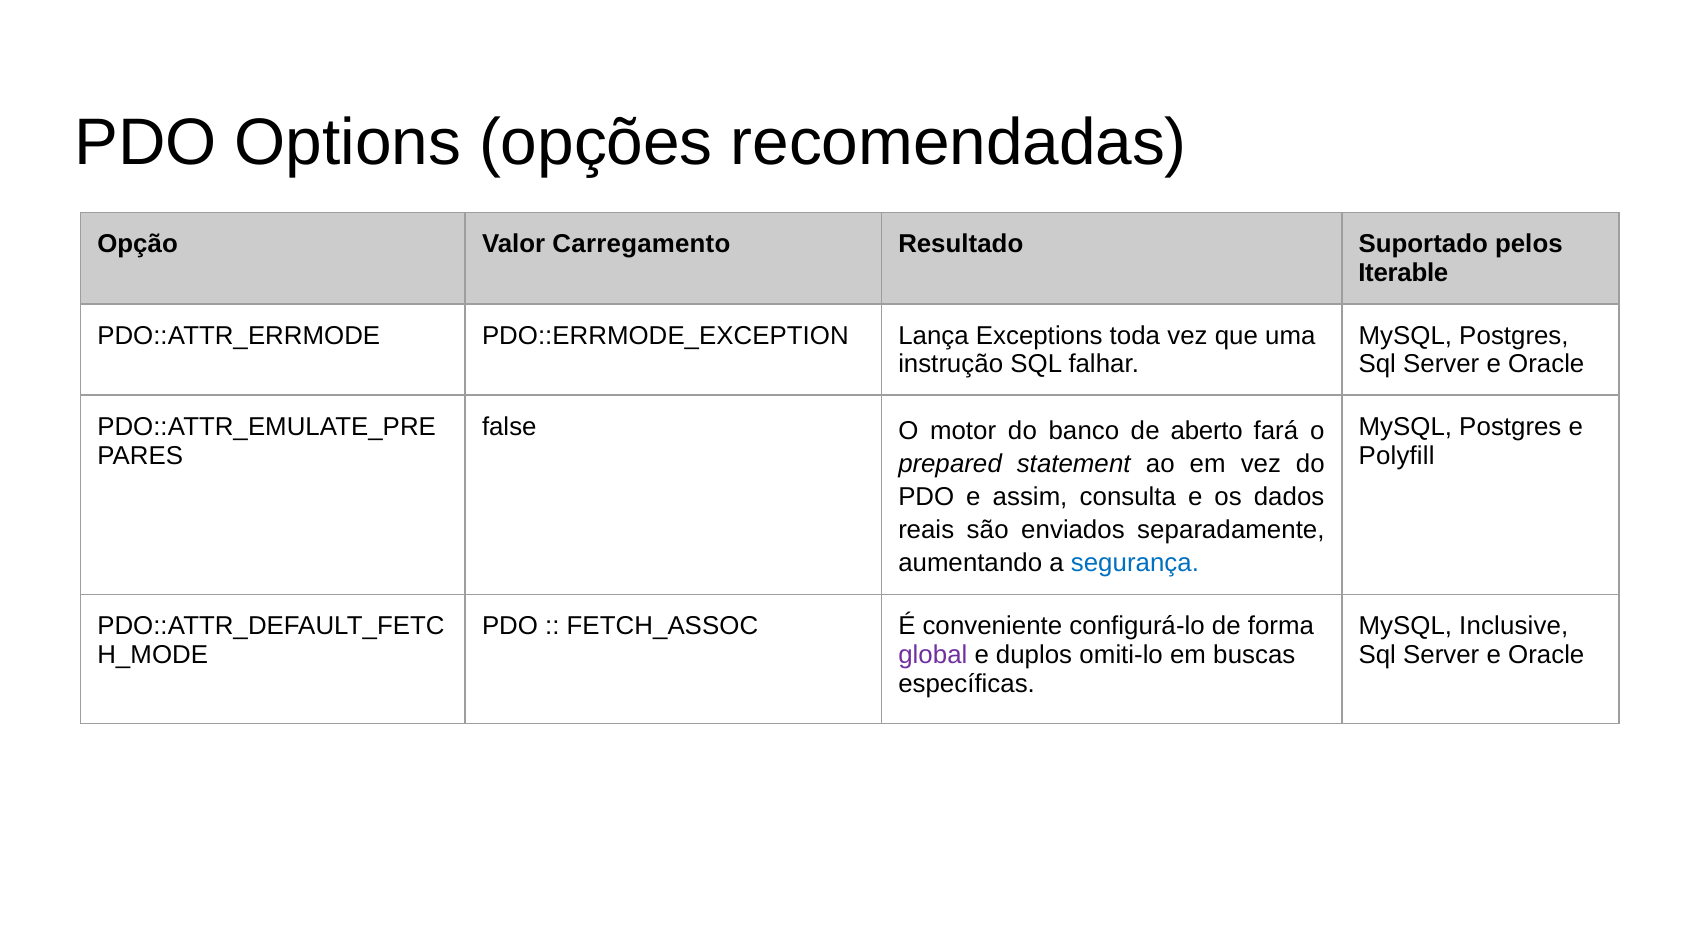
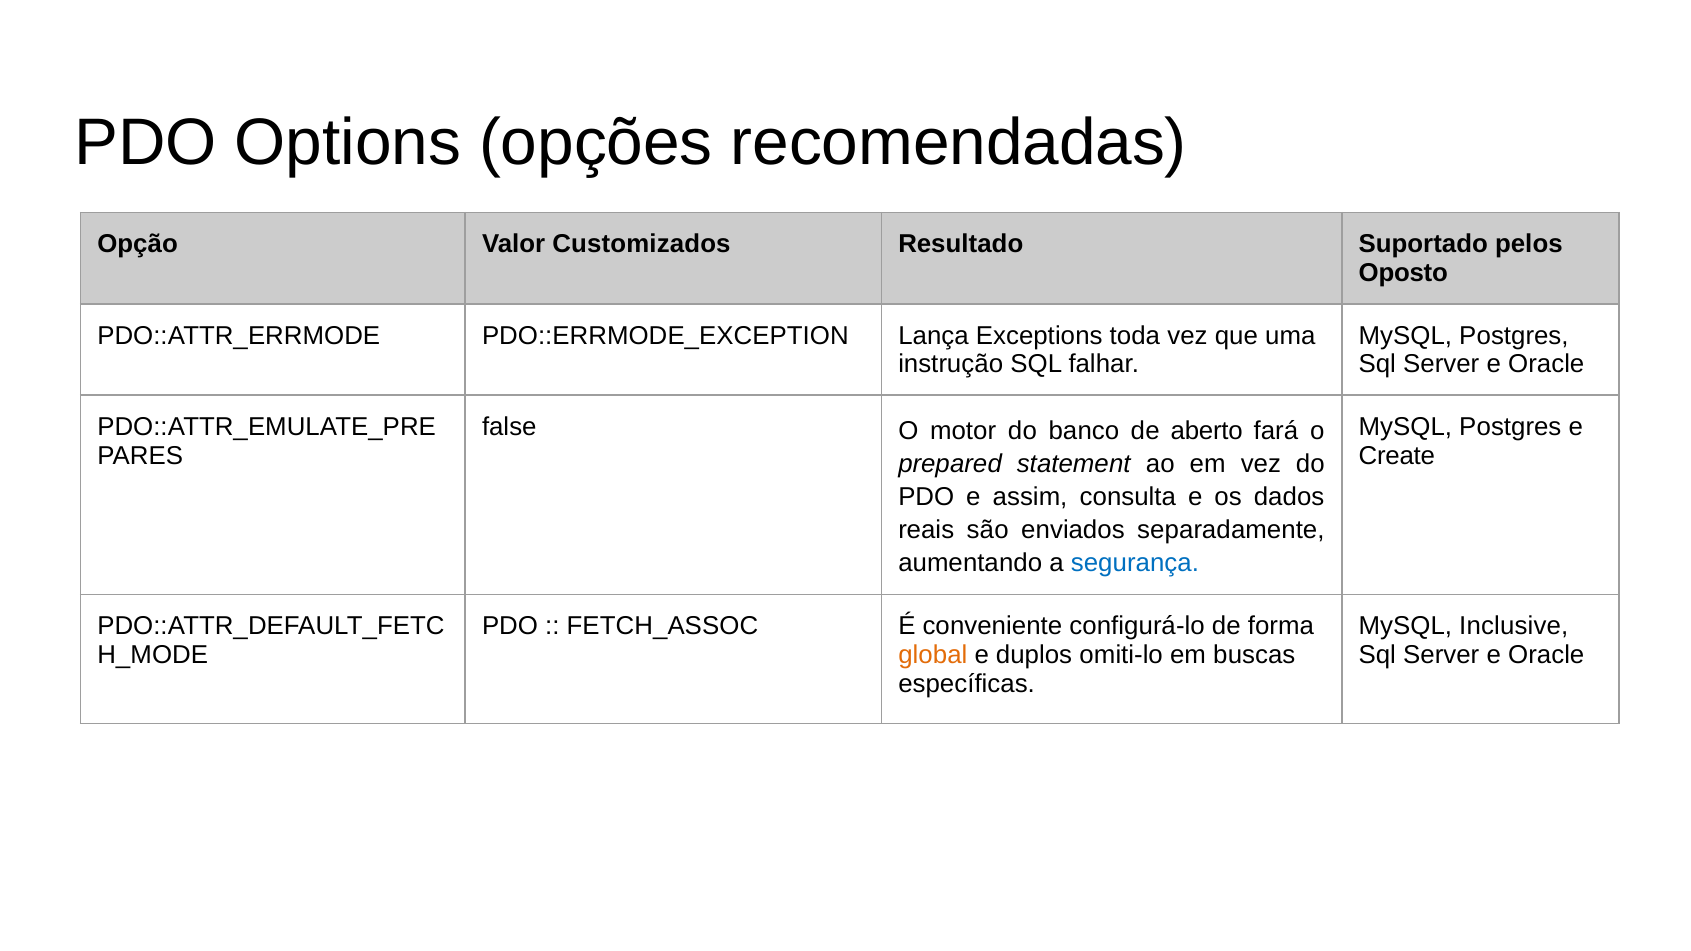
Carregamento: Carregamento -> Customizados
Iterable: Iterable -> Oposto
Polyfill: Polyfill -> Create
global colour: purple -> orange
